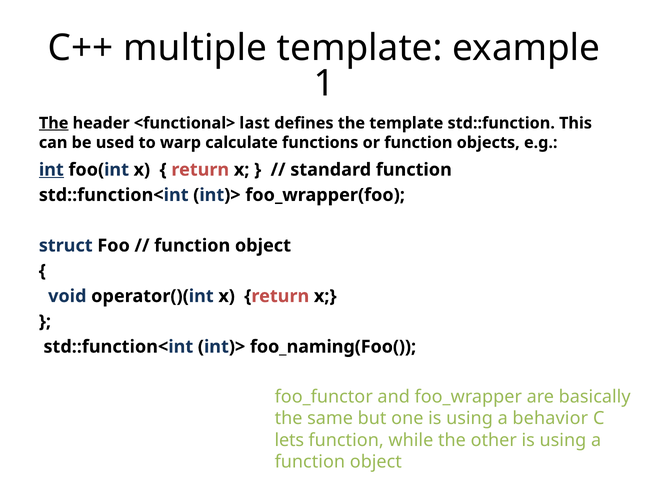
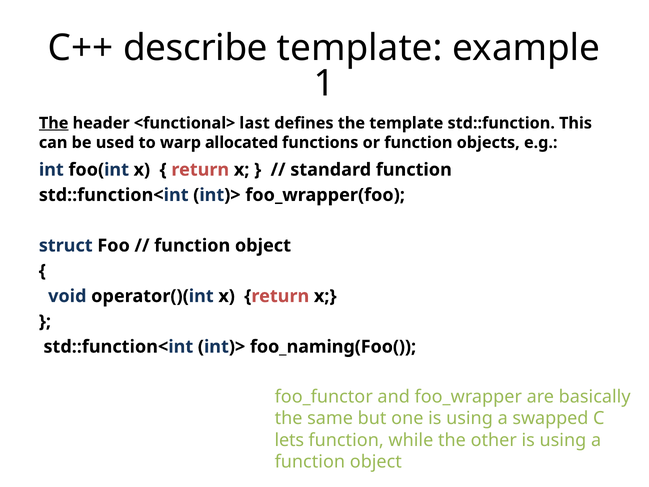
multiple: multiple -> describe
calculate: calculate -> allocated
int underline: present -> none
behavior: behavior -> swapped
